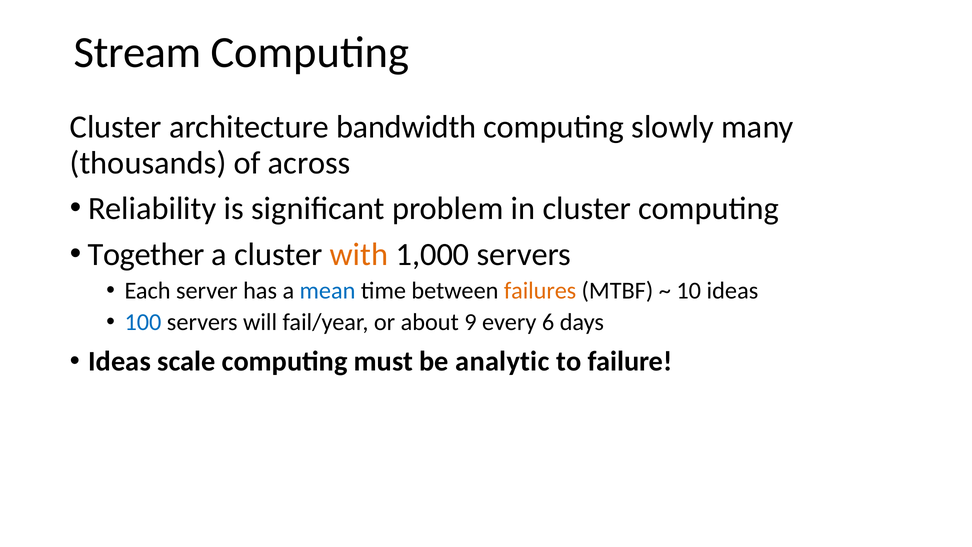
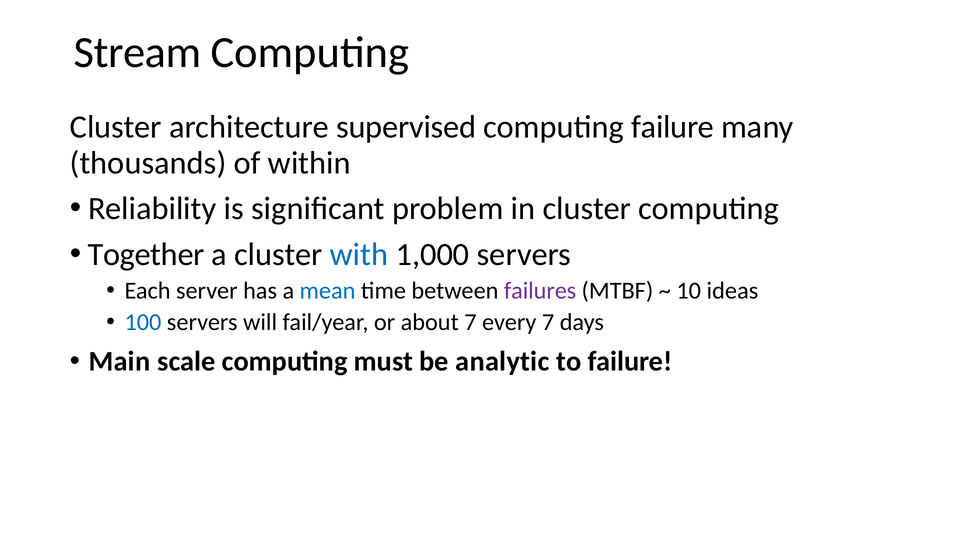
bandwidth: bandwidth -> supervised
computing slowly: slowly -> failure
across: across -> within
with colour: orange -> blue
failures colour: orange -> purple
about 9: 9 -> 7
every 6: 6 -> 7
Ideas at (119, 361): Ideas -> Main
